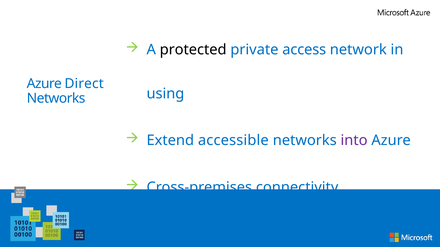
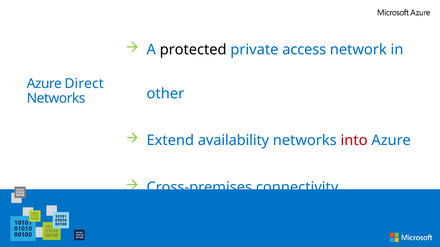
using: using -> other
accessible: accessible -> availability
into colour: purple -> red
